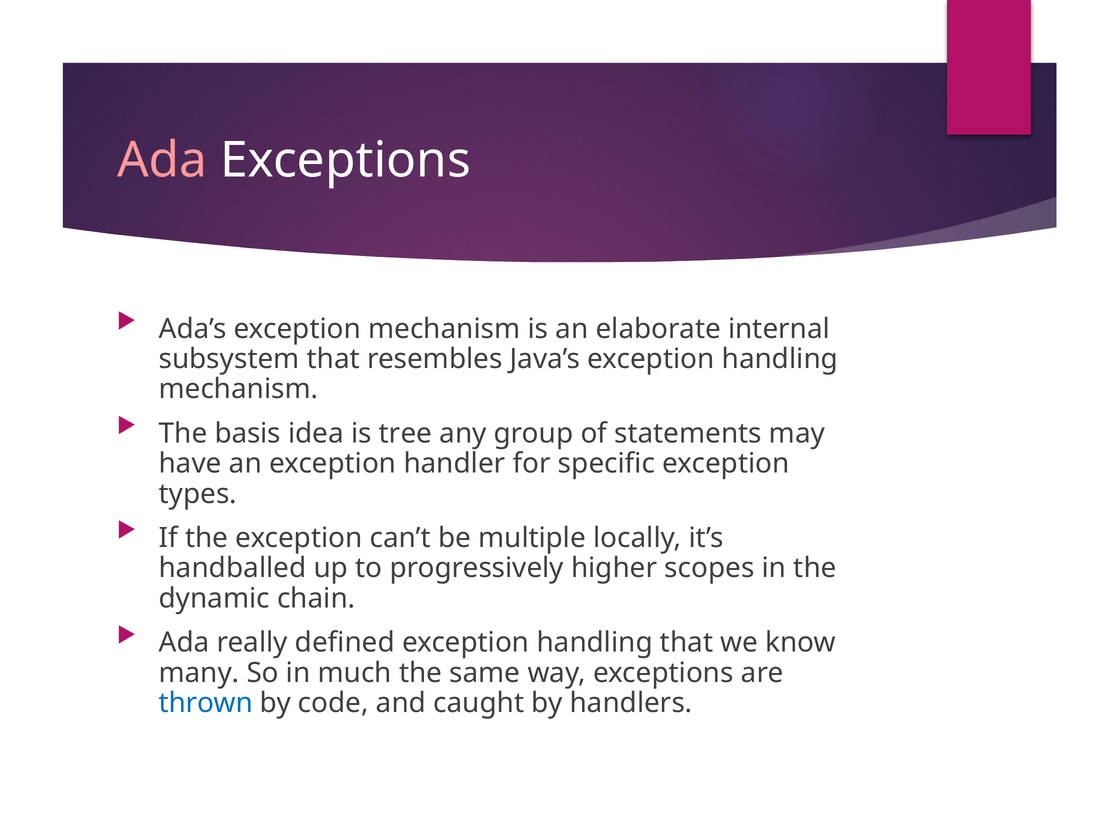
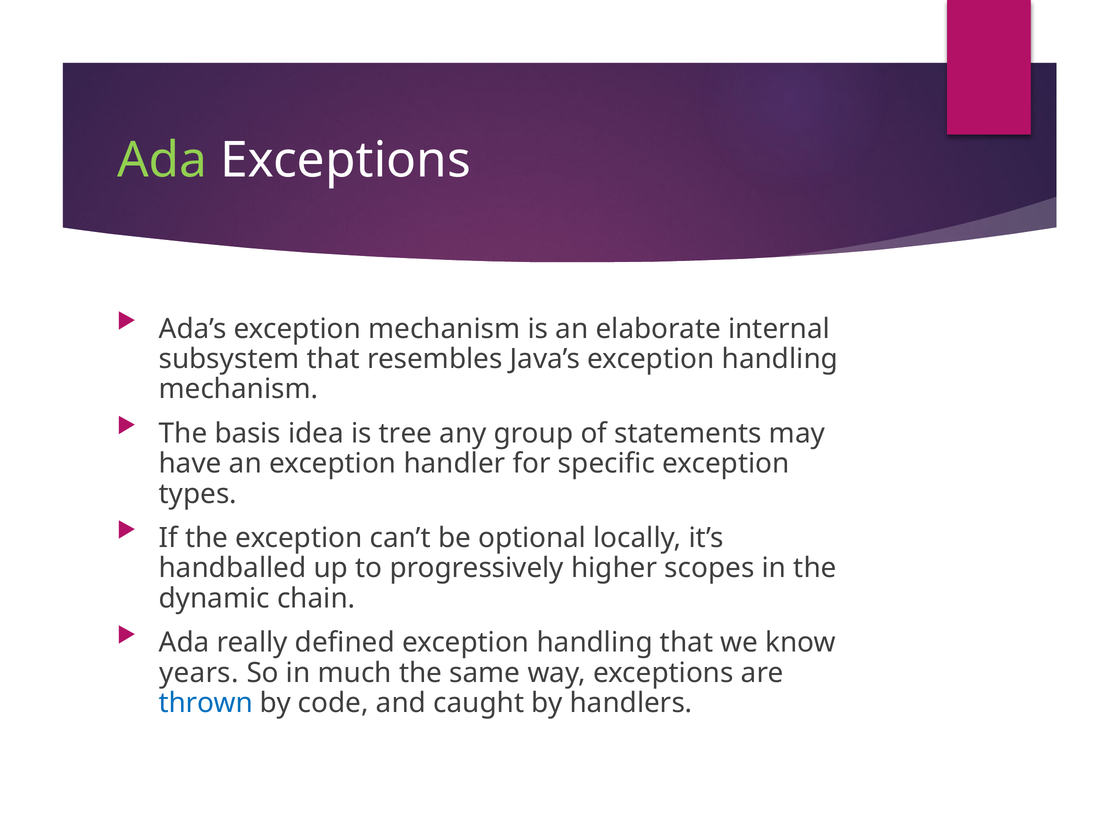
Ada at (162, 160) colour: pink -> light green
multiple: multiple -> optional
many: many -> years
